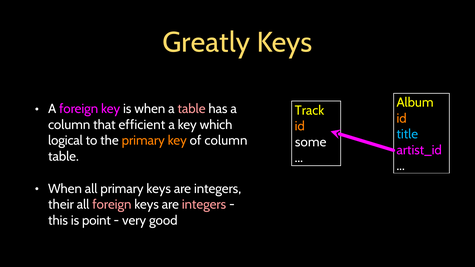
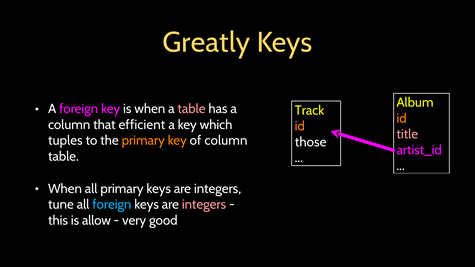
title colour: light blue -> pink
logical: logical -> tuples
some: some -> those
their: their -> tune
foreign at (112, 205) colour: pink -> light blue
point: point -> allow
